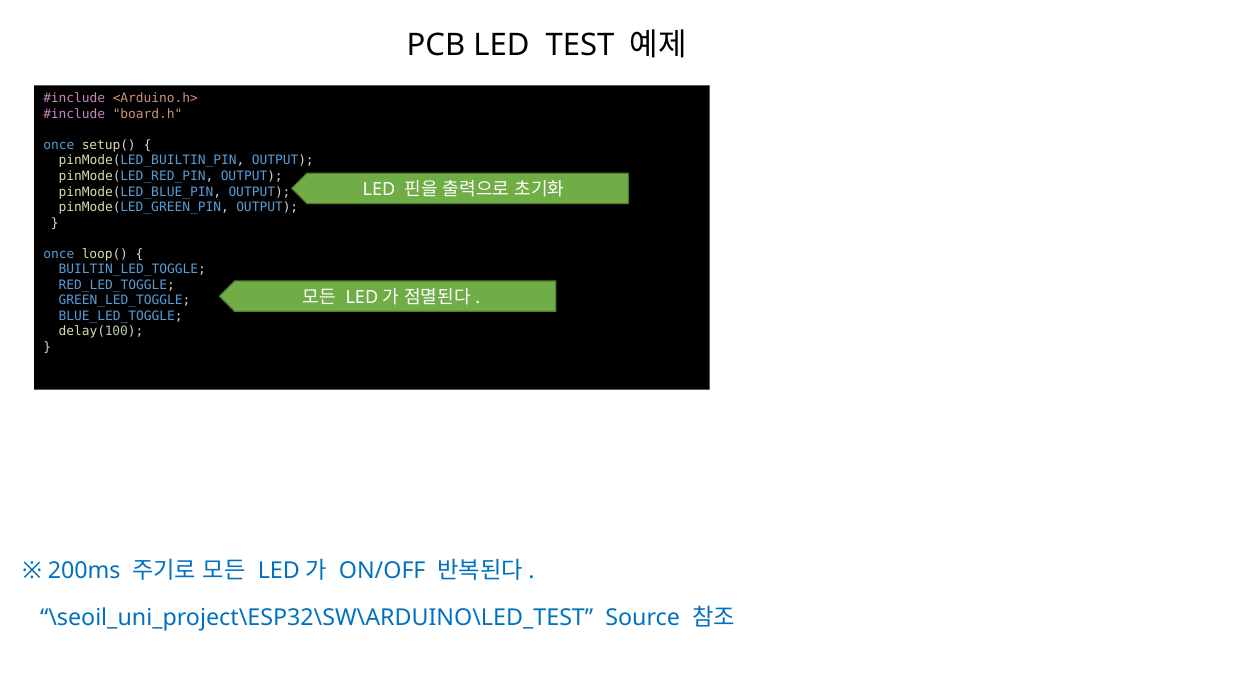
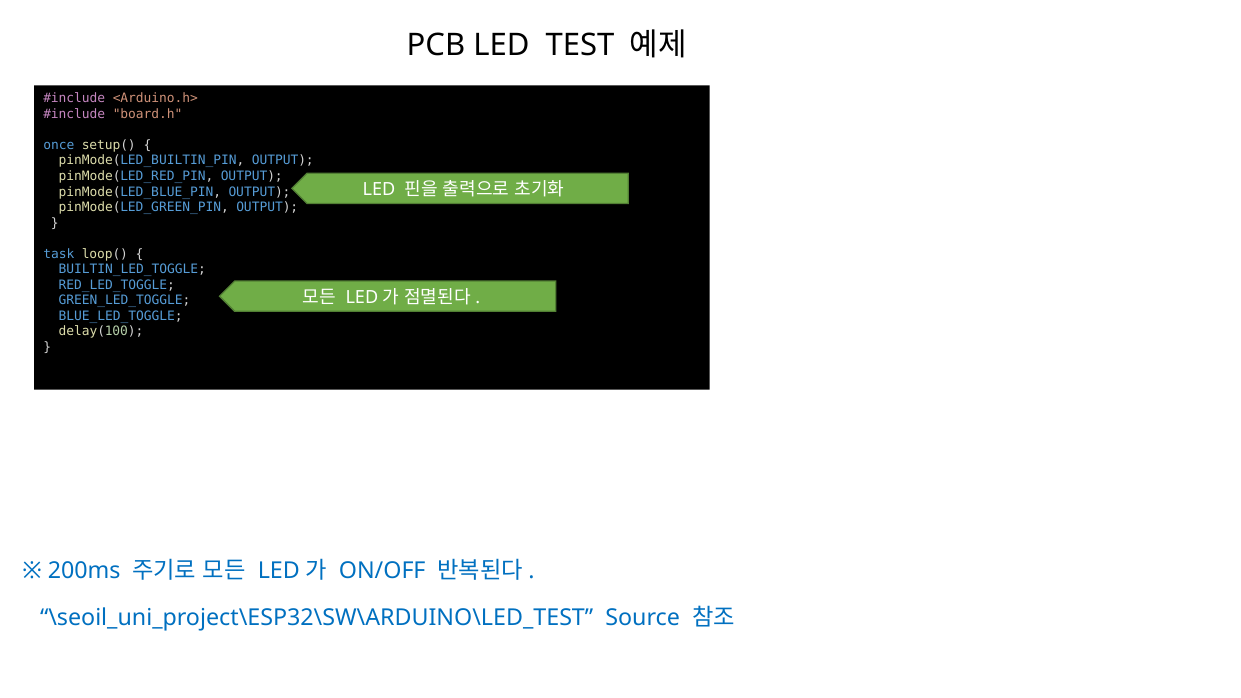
once at (59, 254): once -> task
